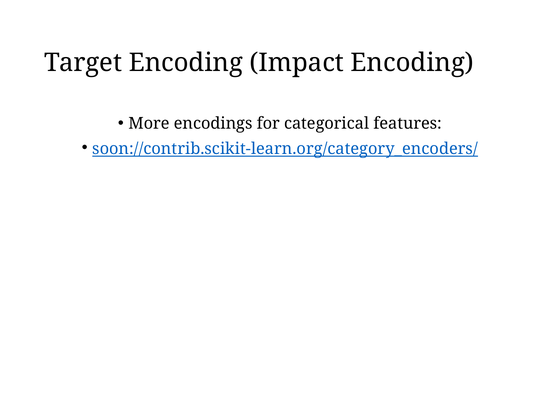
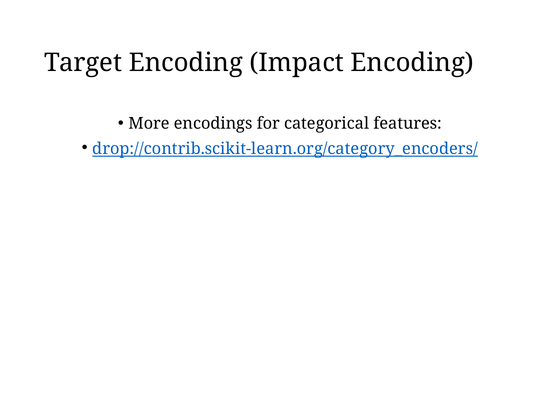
soon://contrib.scikit-learn.org/category_encoders/: soon://contrib.scikit-learn.org/category_encoders/ -> drop://contrib.scikit-learn.org/category_encoders/
